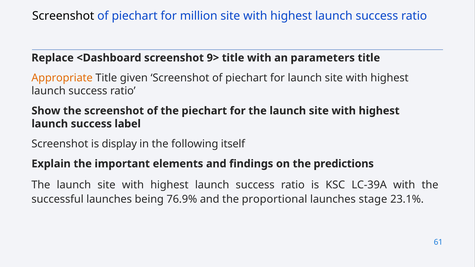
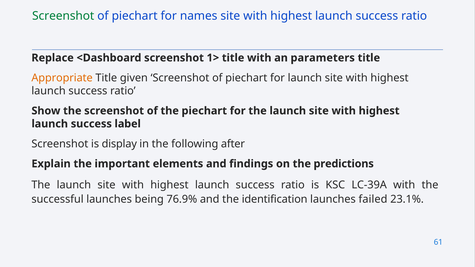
Screenshot at (63, 16) colour: black -> green
million: million -> names
9>: 9> -> 1>
itself: itself -> after
proportional: proportional -> identification
stage: stage -> failed
